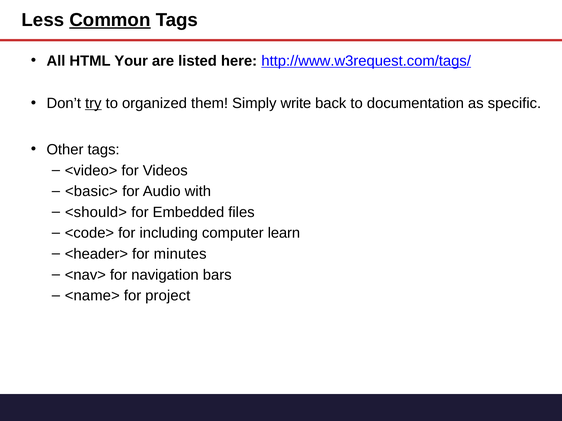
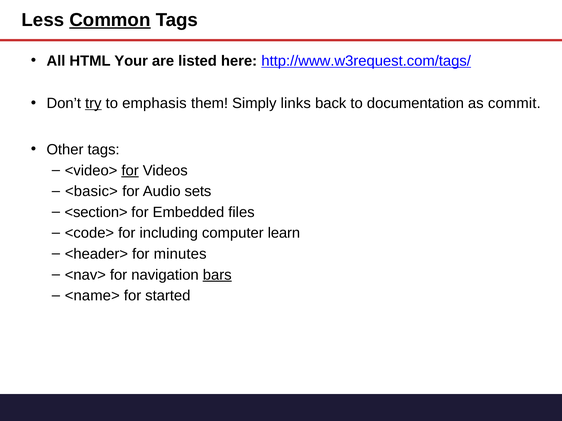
organized: organized -> emphasis
write: write -> links
specific: specific -> commit
for at (130, 171) underline: none -> present
with: with -> sets
<should>: <should> -> <section>
bars underline: none -> present
project: project -> started
